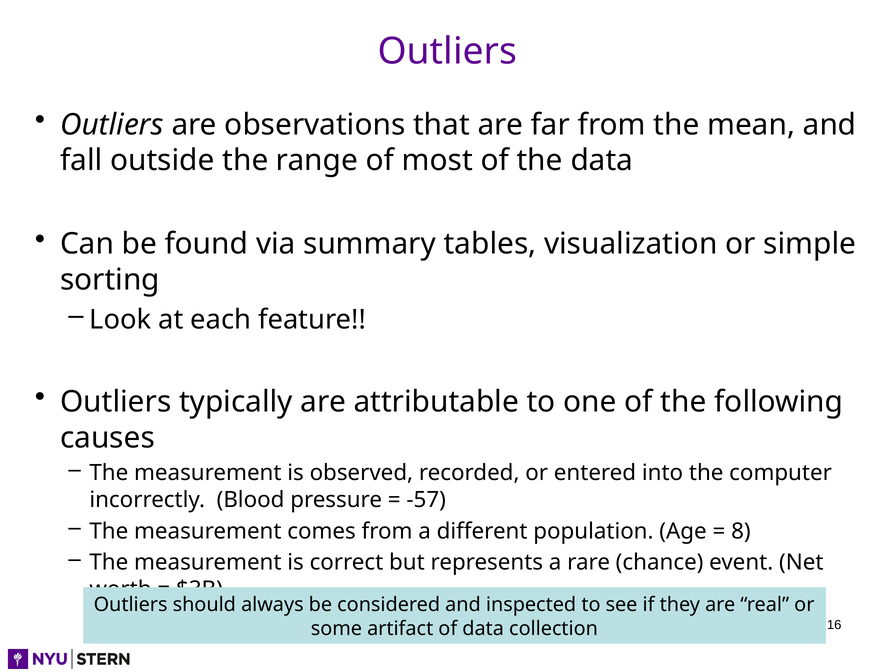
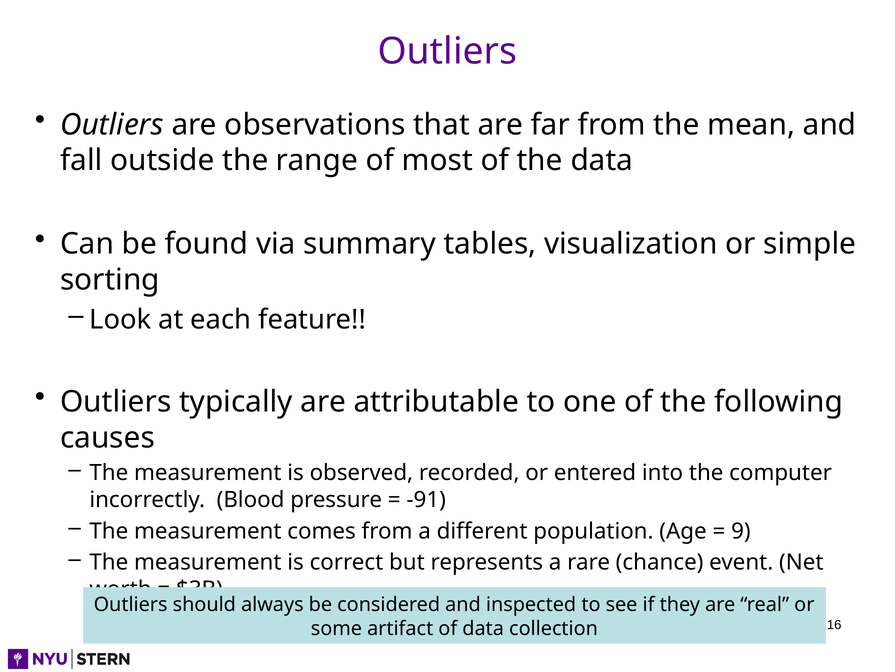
-57: -57 -> -91
8: 8 -> 9
